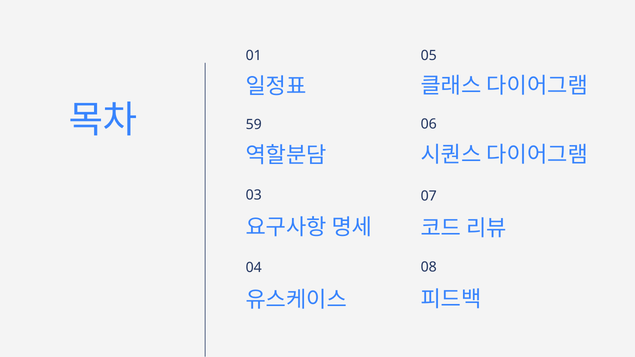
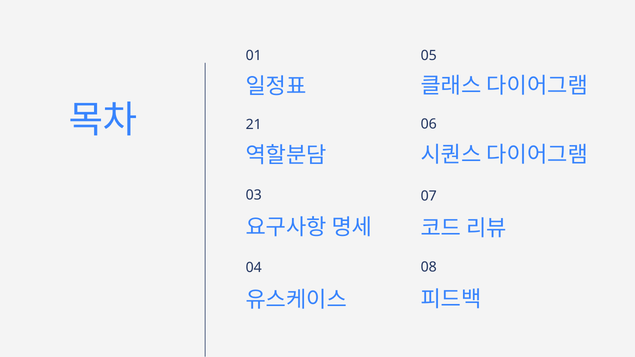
59: 59 -> 21
